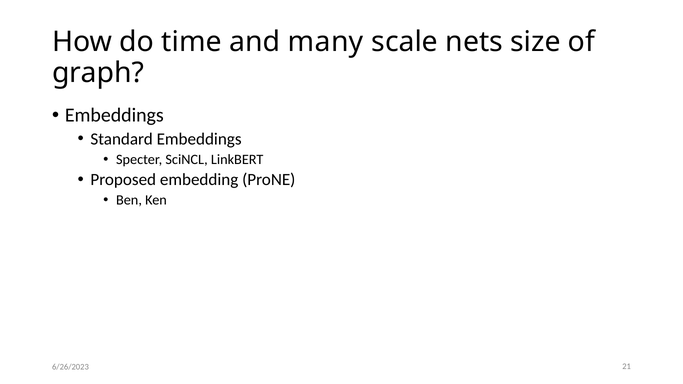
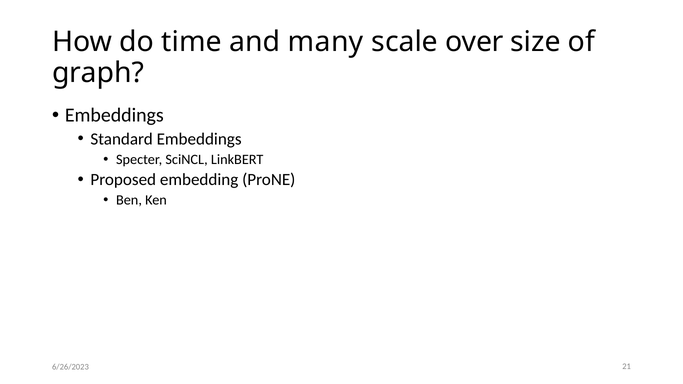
nets: nets -> over
